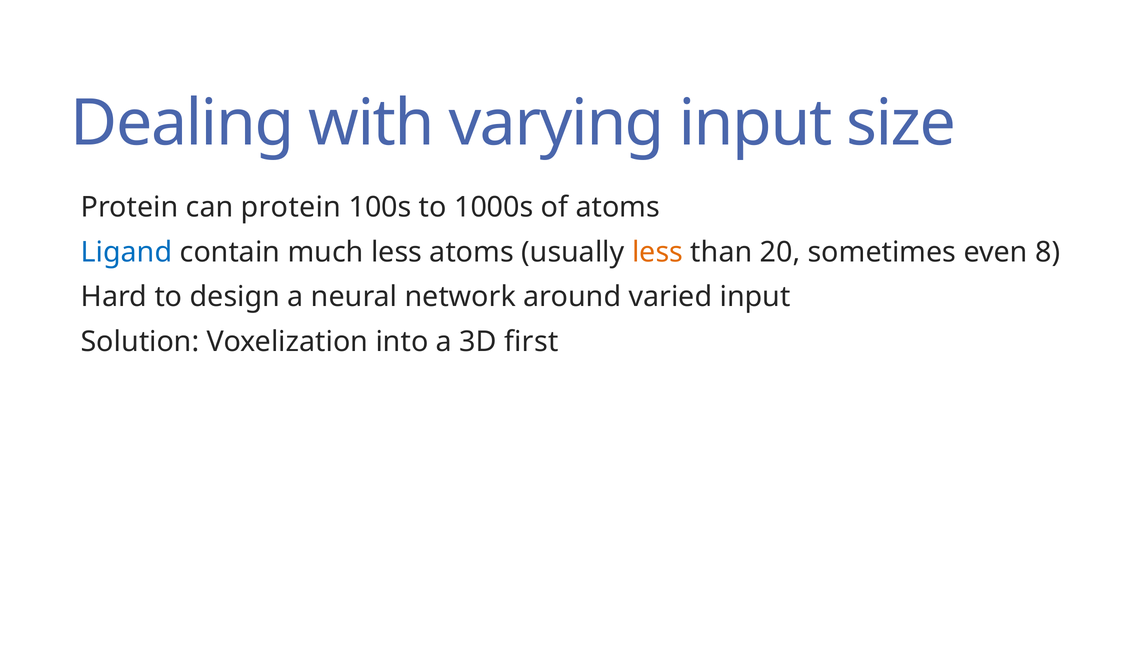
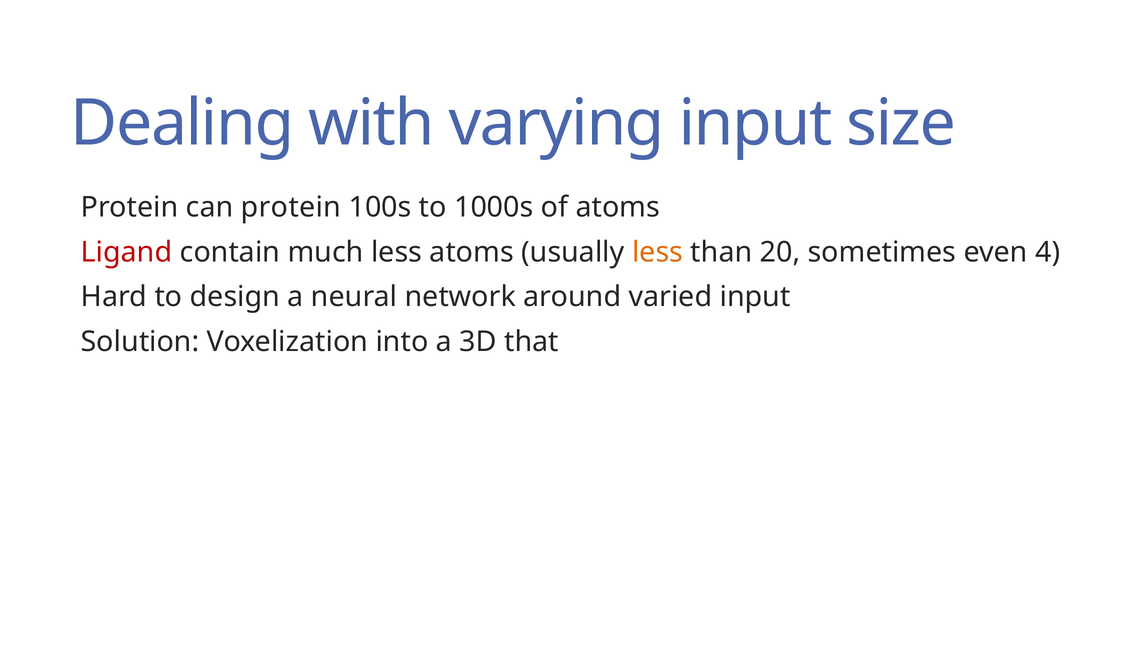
Ligand colour: blue -> red
8: 8 -> 4
first: first -> that
